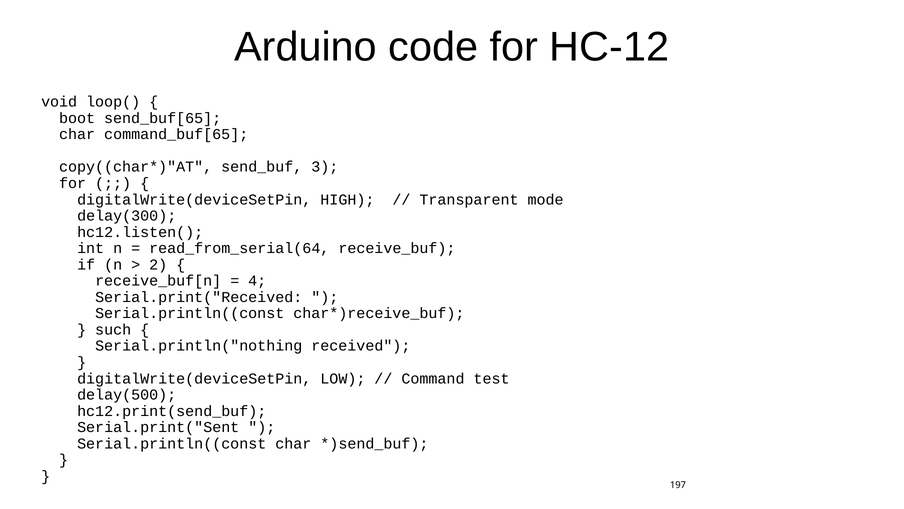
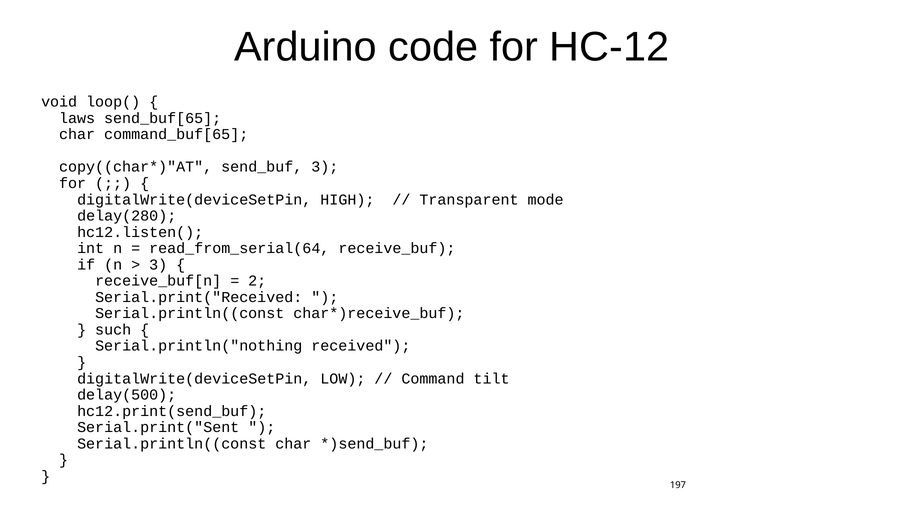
boot: boot -> laws
delay(300: delay(300 -> delay(280
2 at (158, 264): 2 -> 3
4: 4 -> 2
test: test -> tilt
